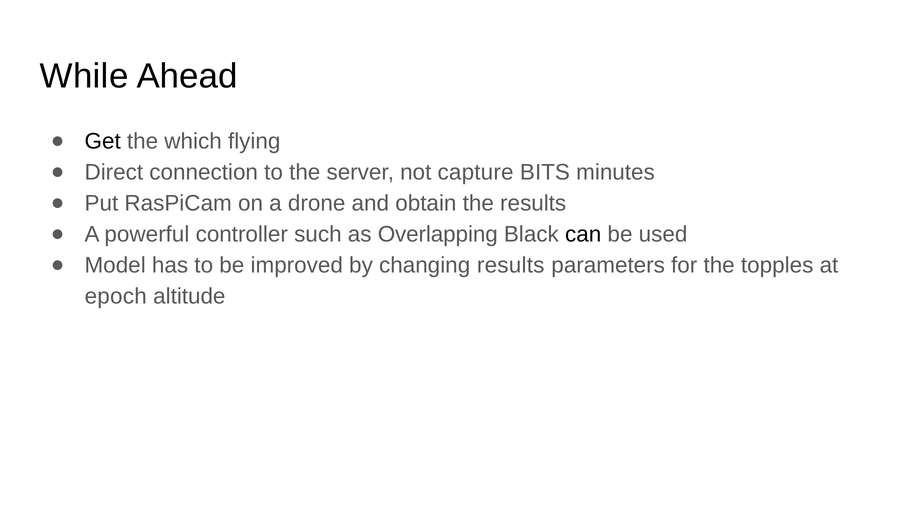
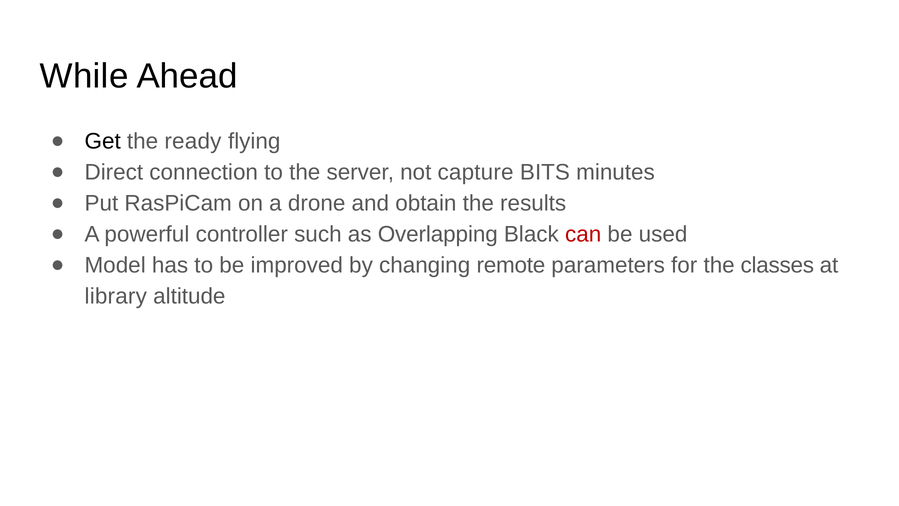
which: which -> ready
can colour: black -> red
changing results: results -> remote
topples: topples -> classes
epoch: epoch -> library
